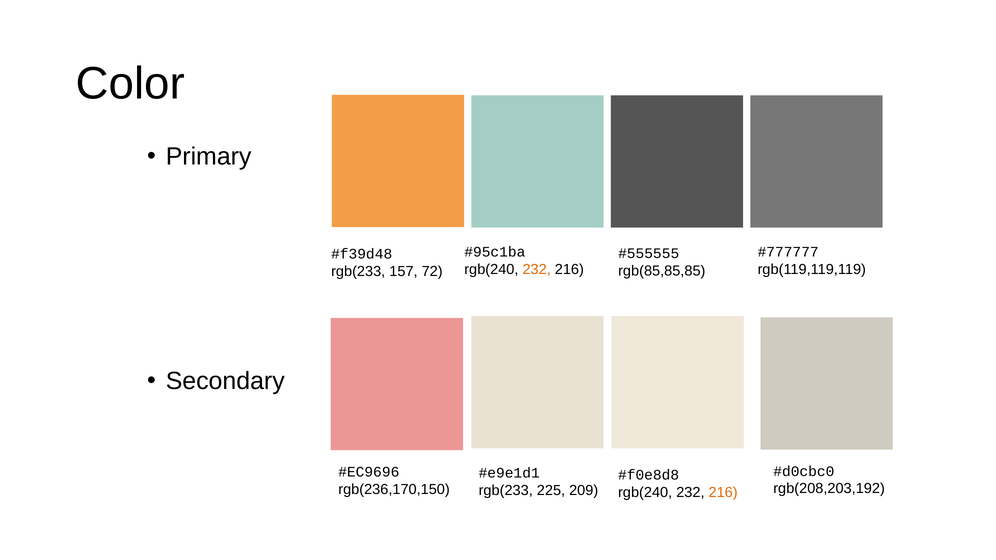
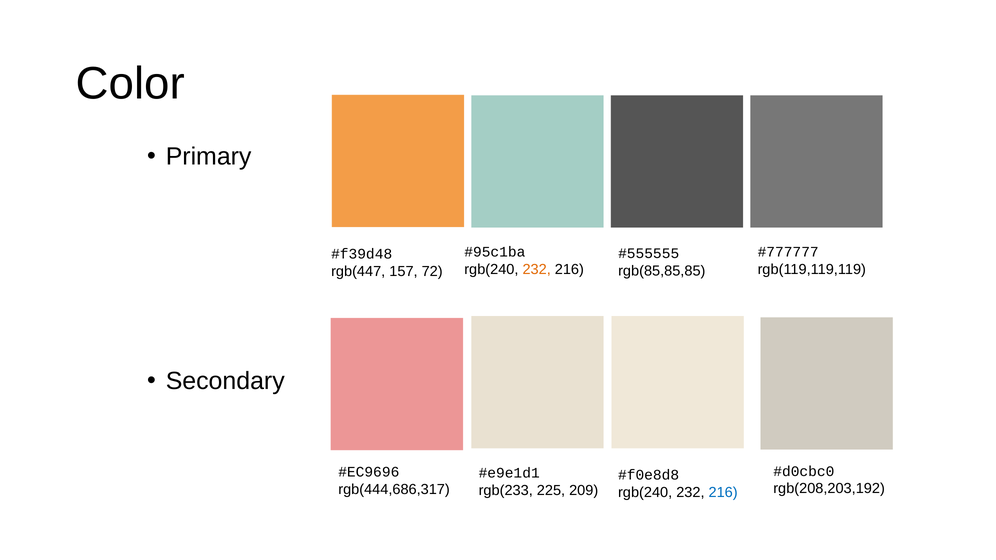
rgb(233 at (358, 271): rgb(233 -> rgb(447
rgb(236,170,150: rgb(236,170,150 -> rgb(444,686,317
216 at (723, 493) colour: orange -> blue
